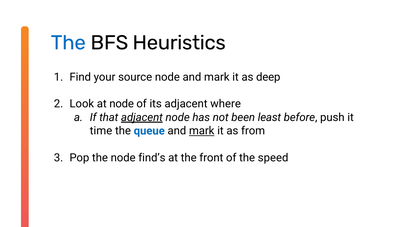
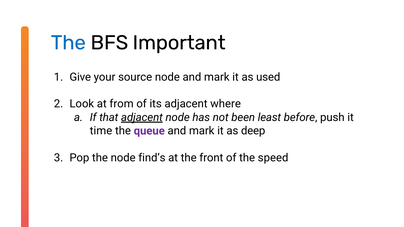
Heuristics: Heuristics -> Important
Find: Find -> Give
deep: deep -> used
at node: node -> from
queue colour: blue -> purple
mark at (202, 131) underline: present -> none
from: from -> deep
